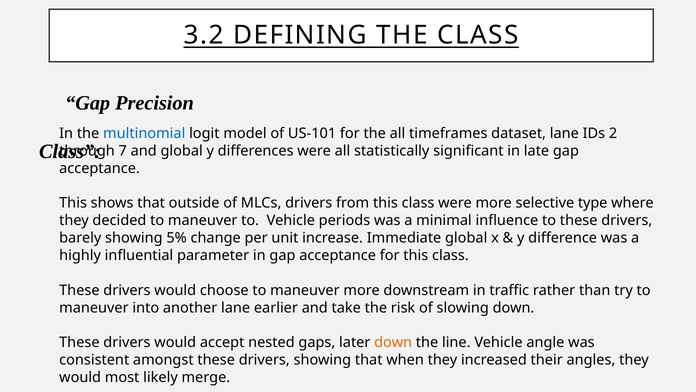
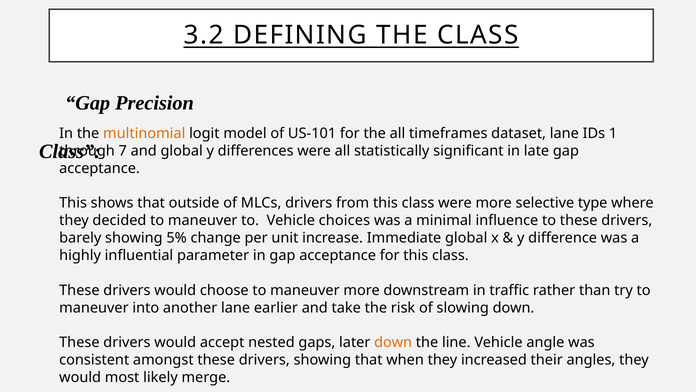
multinomial colour: blue -> orange
2: 2 -> 1
periods: periods -> choices
